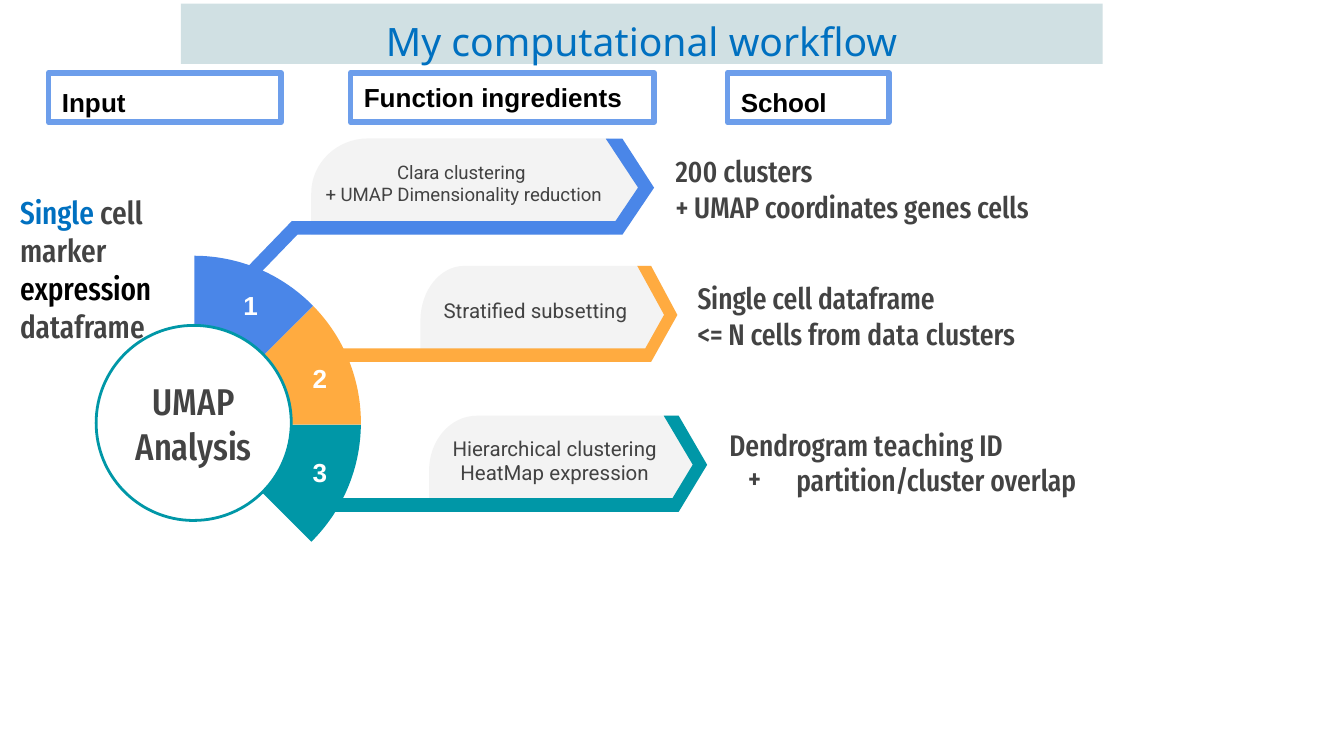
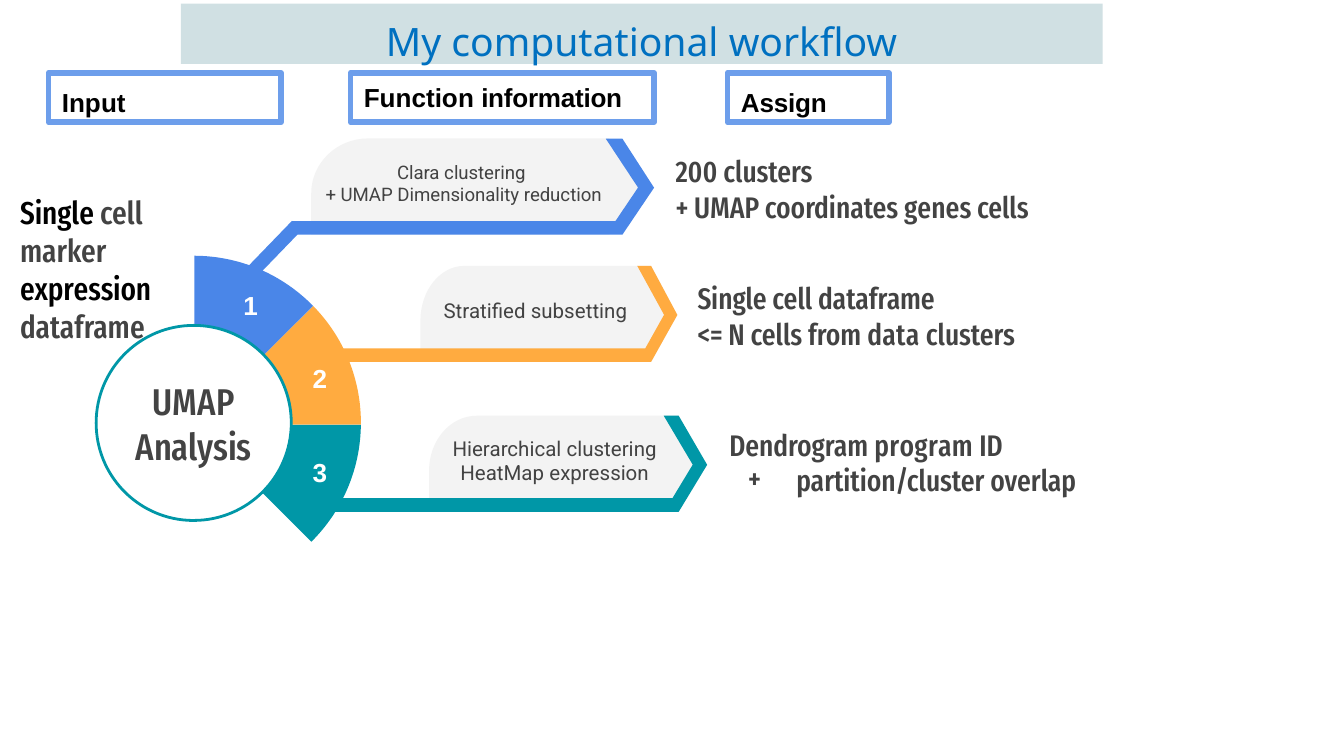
ingredients: ingredients -> information
School: School -> Assign
Single at (57, 214) colour: blue -> black
teaching: teaching -> program
